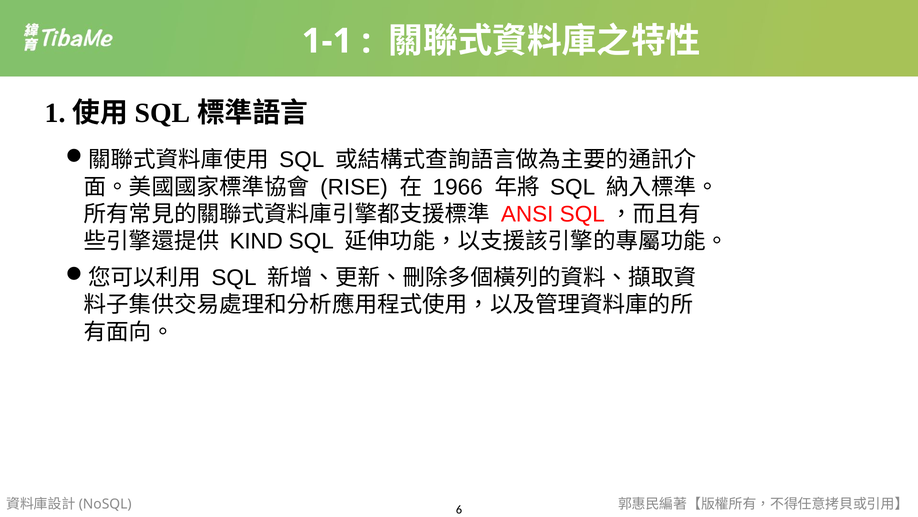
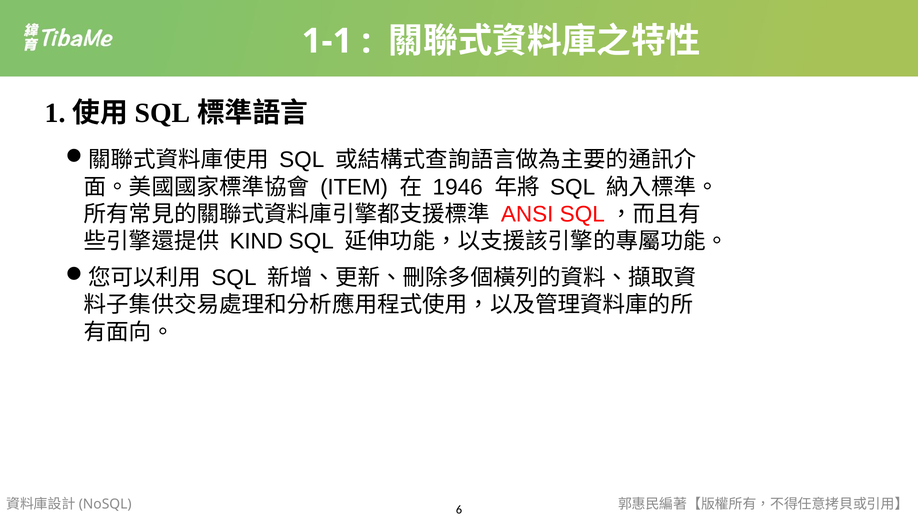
RISE: RISE -> ITEM
1966: 1966 -> 1946
